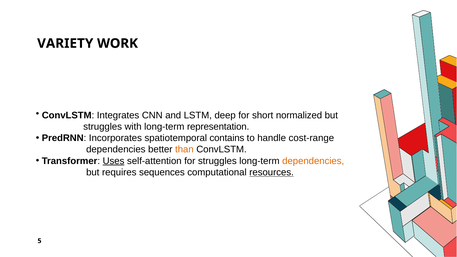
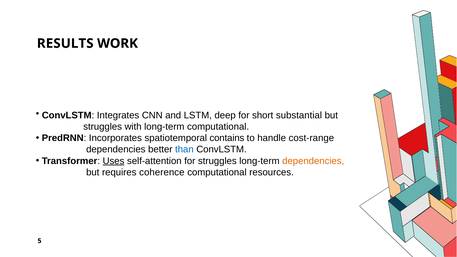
VARIETY: VARIETY -> RESULTS
normalized: normalized -> substantial
long-term representation: representation -> computational
than colour: orange -> blue
sequences: sequences -> coherence
resources underline: present -> none
